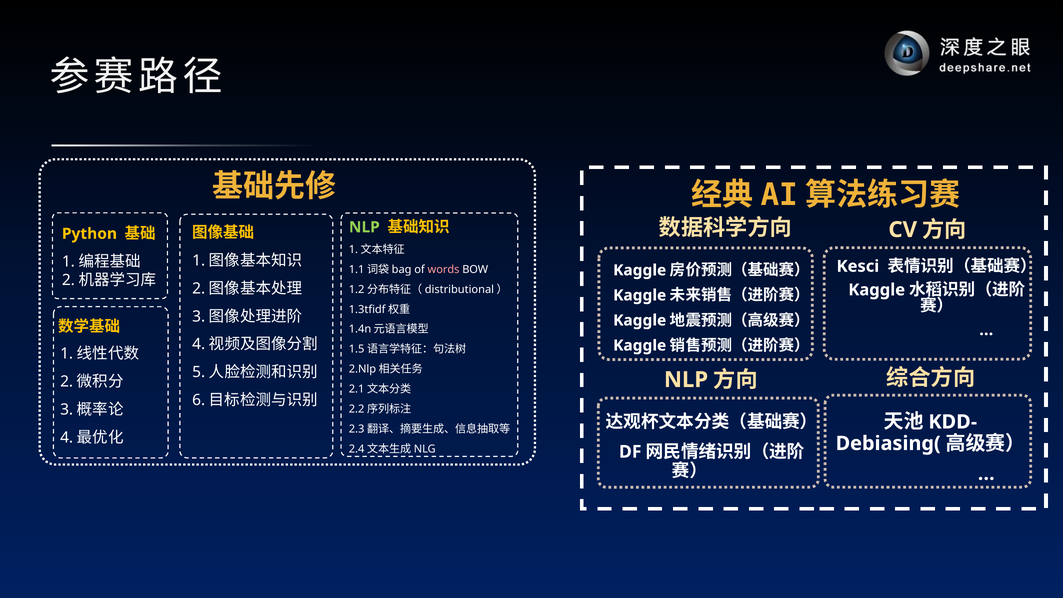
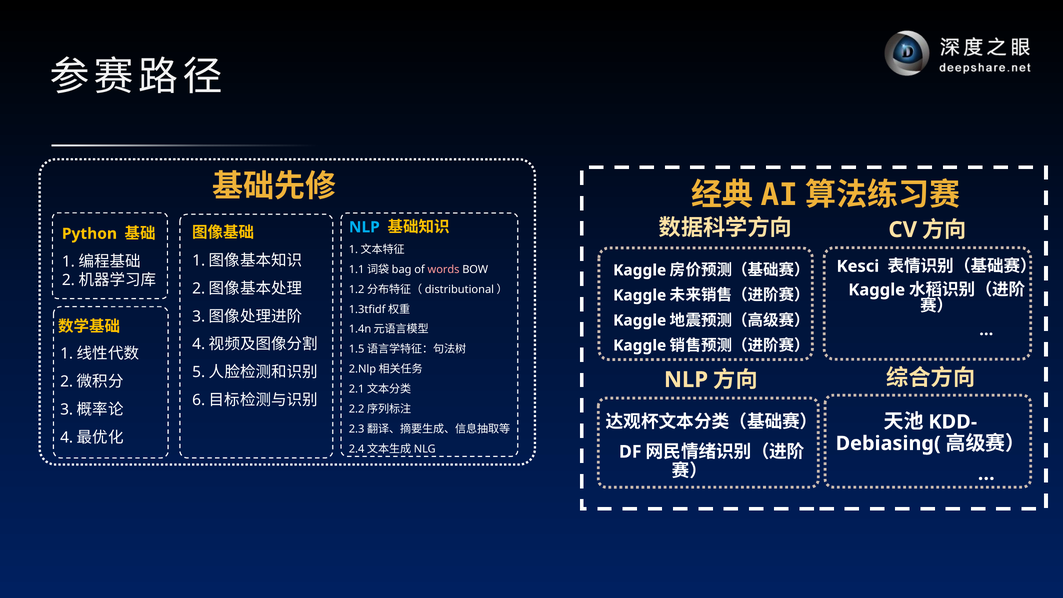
NLP at (364, 227) colour: light green -> light blue
